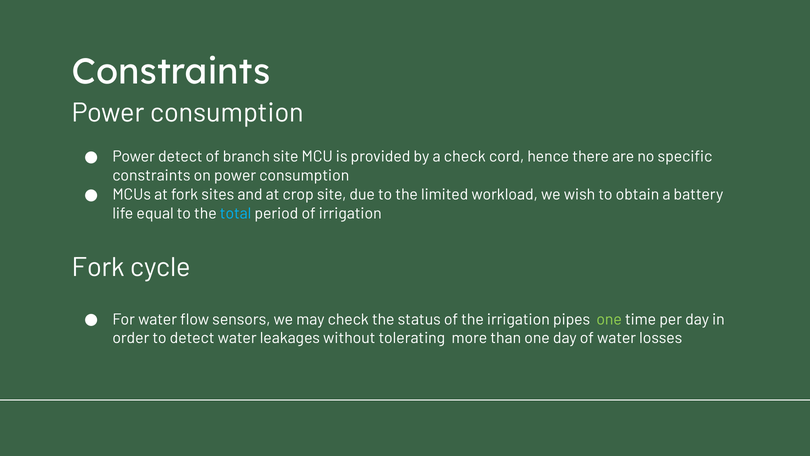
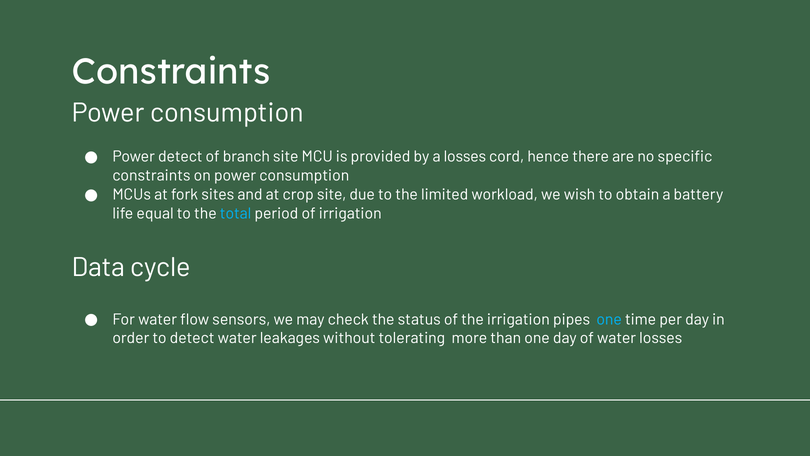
a check: check -> losses
Fork at (98, 267): Fork -> Data
one at (609, 319) colour: light green -> light blue
